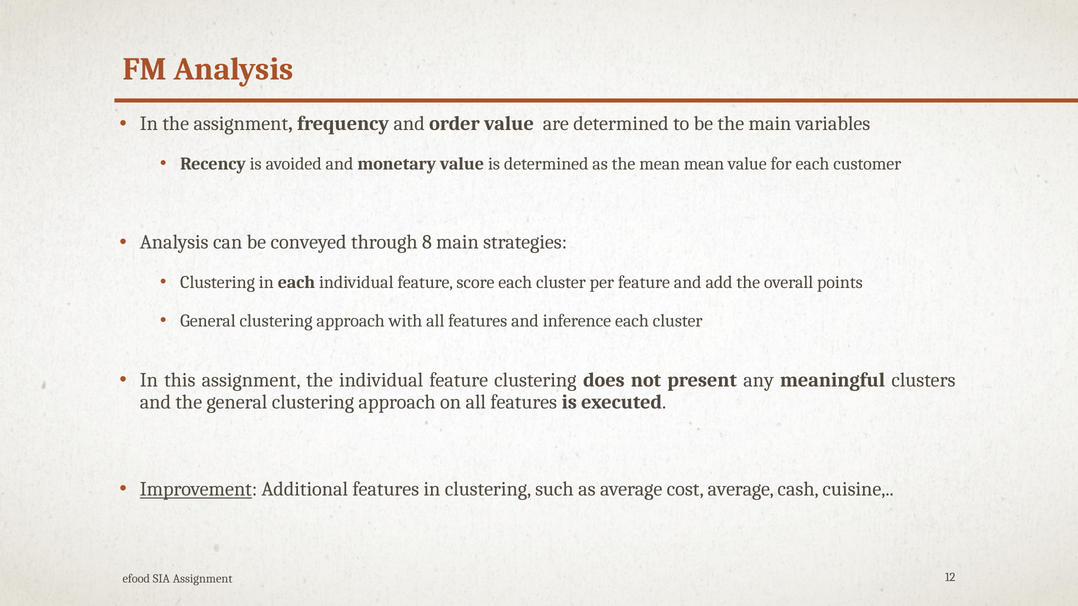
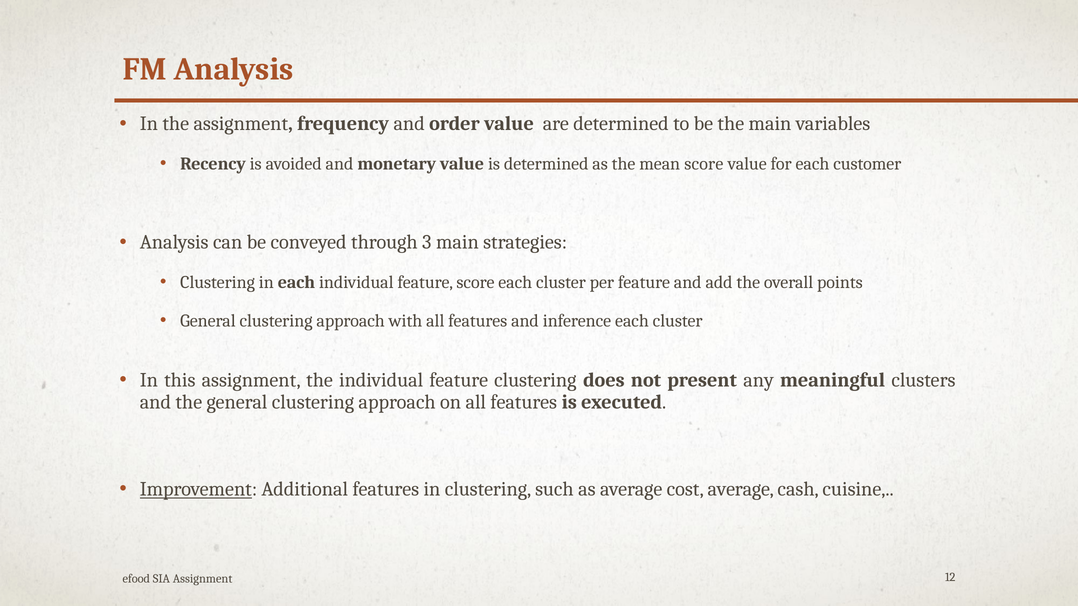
mean mean: mean -> score
8: 8 -> 3
